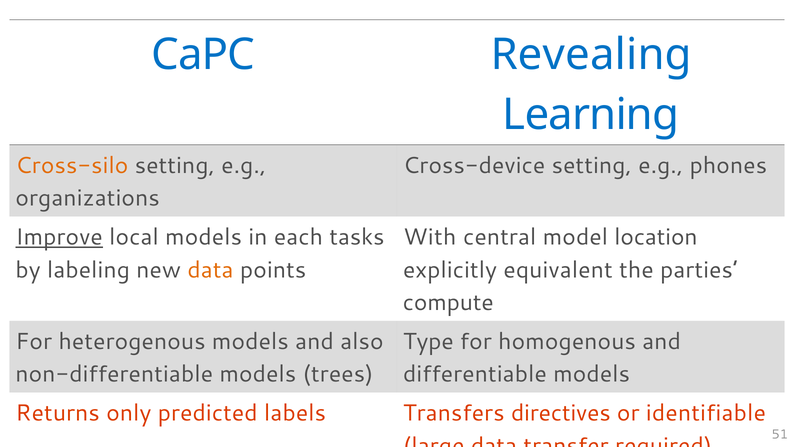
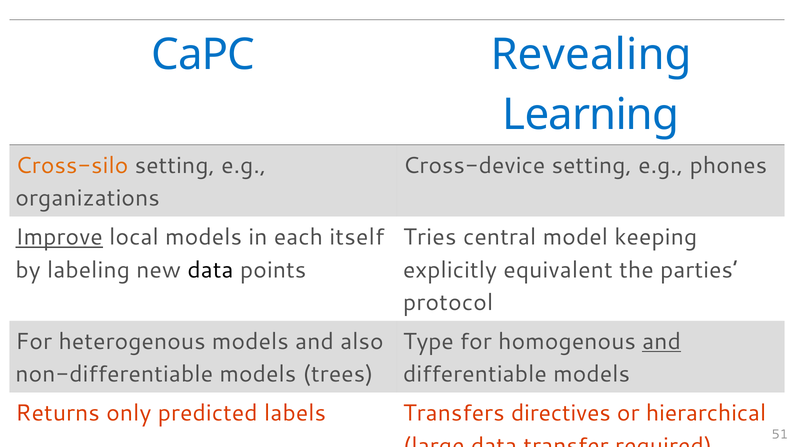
tasks: tasks -> itself
With: With -> Tries
location: location -> keeping
data at (210, 270) colour: orange -> black
compute: compute -> protocol
and at (662, 341) underline: none -> present
identifiable: identifiable -> hierarchical
